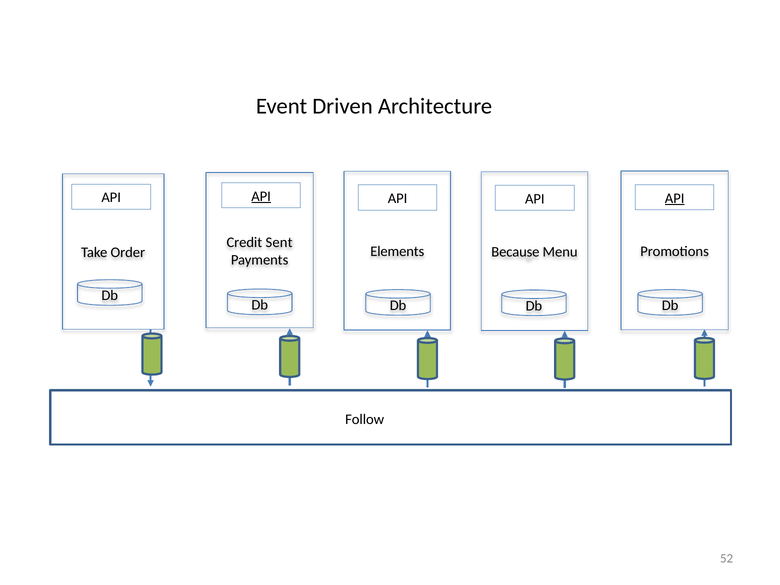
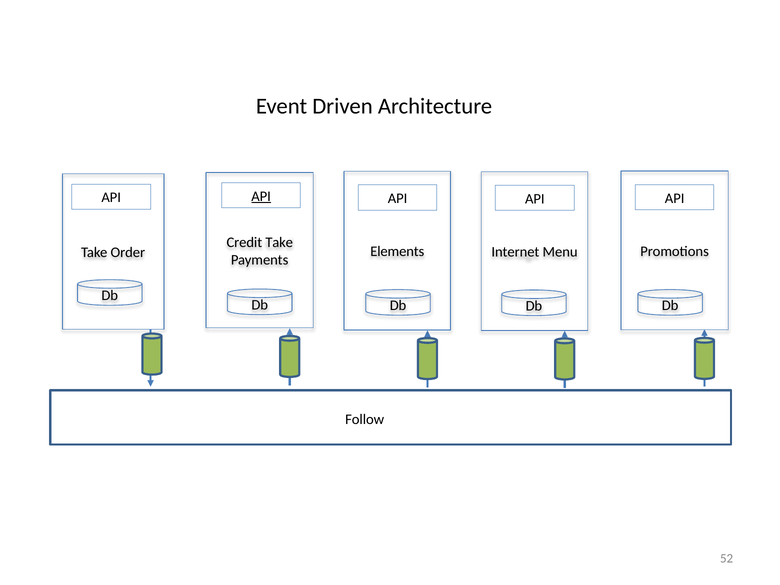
API at (675, 198) underline: present -> none
Credit Sent: Sent -> Take
Because: Because -> Internet
